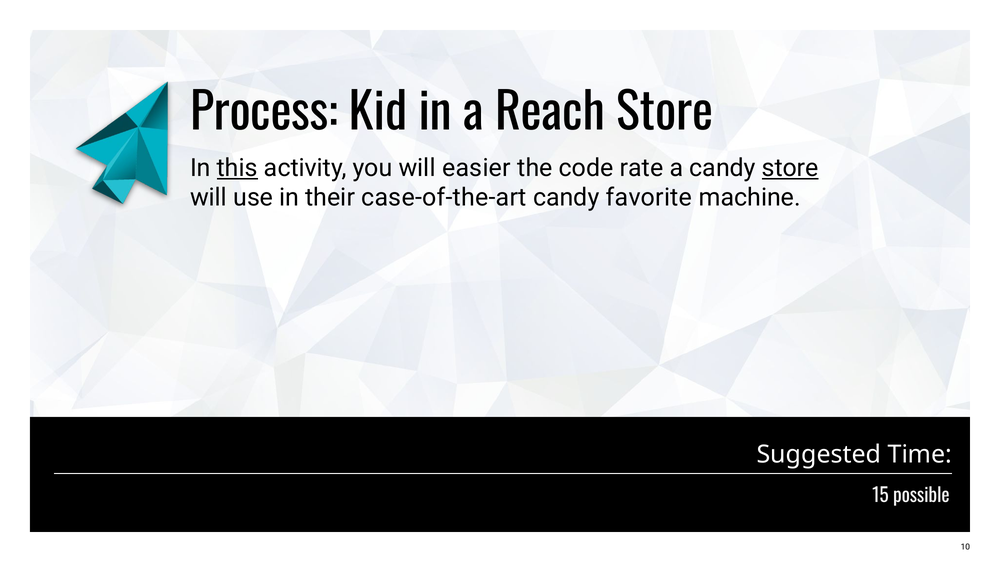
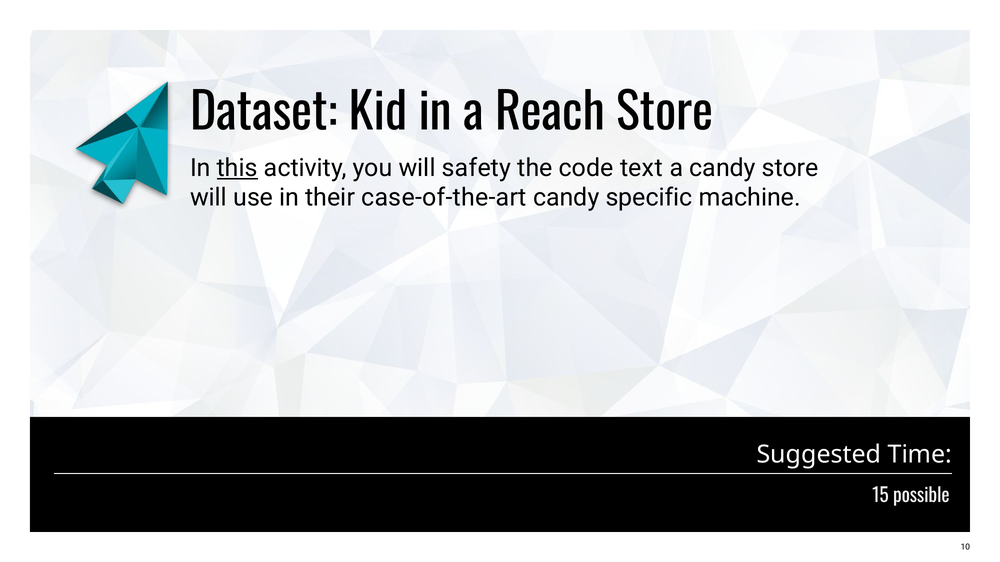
Process: Process -> Dataset
easier: easier -> safety
rate: rate -> text
store at (790, 168) underline: present -> none
favorite: favorite -> specific
